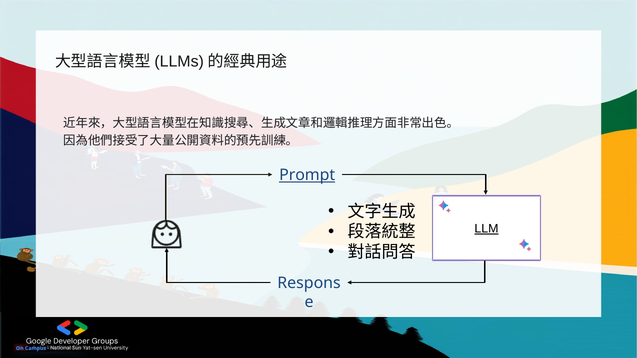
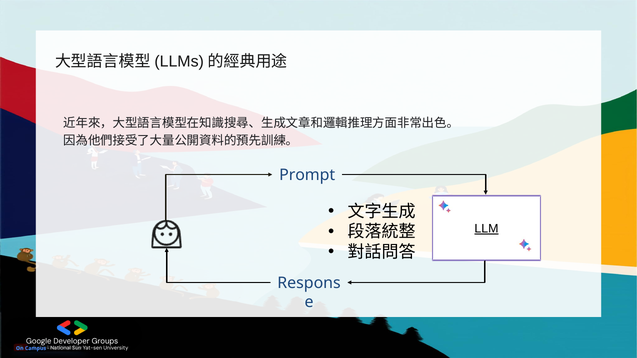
Prompt underline: present -> none
